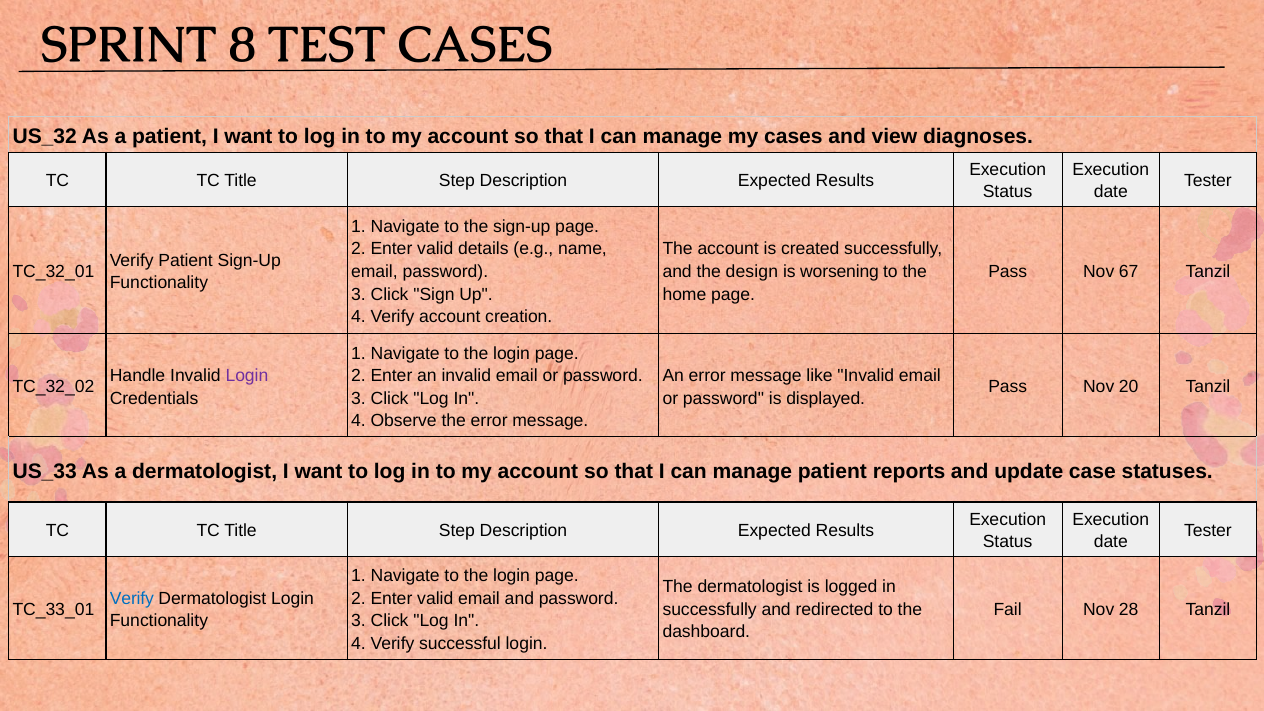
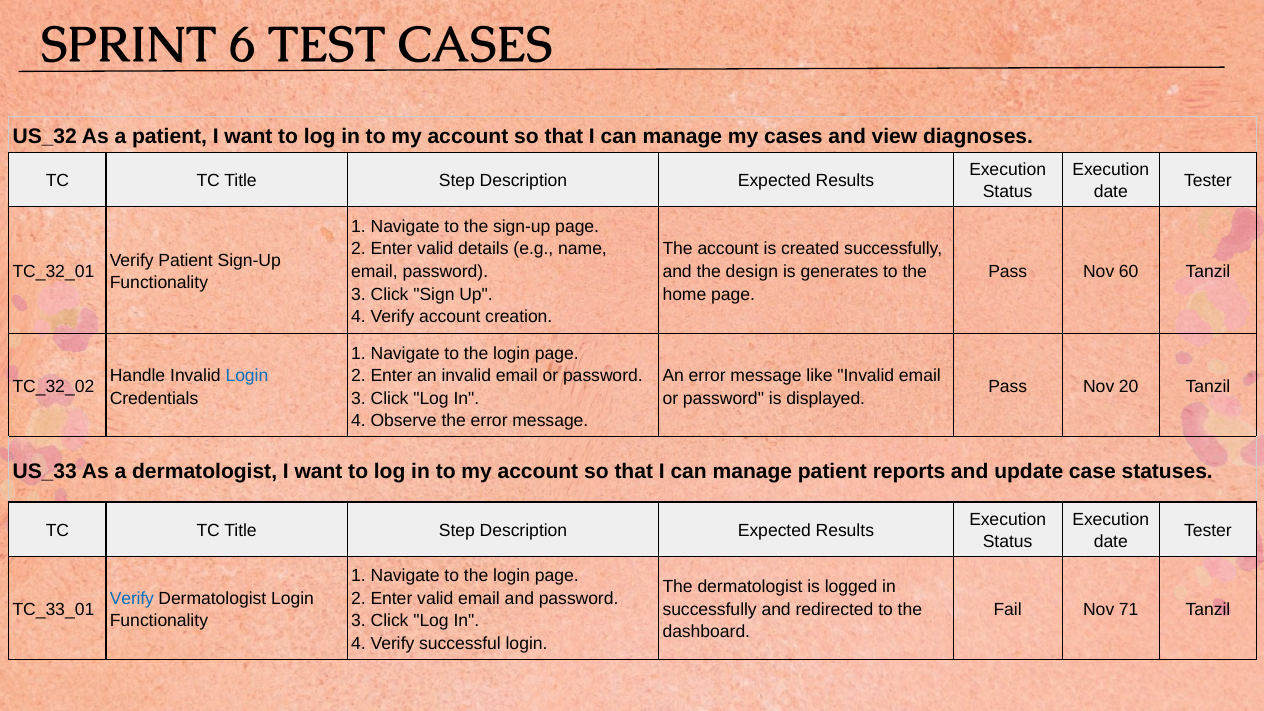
8: 8 -> 6
worsening: worsening -> generates
67: 67 -> 60
Login at (247, 376) colour: purple -> blue
28: 28 -> 71
